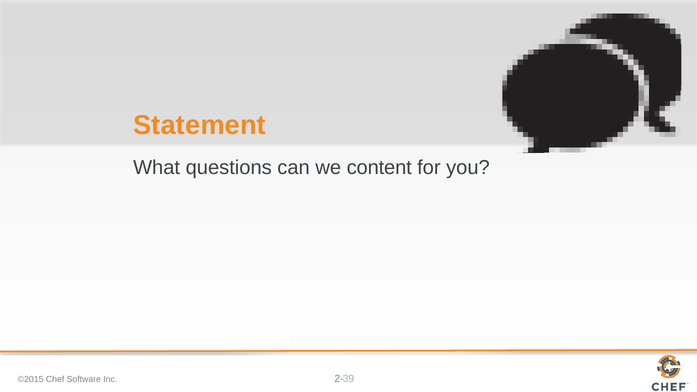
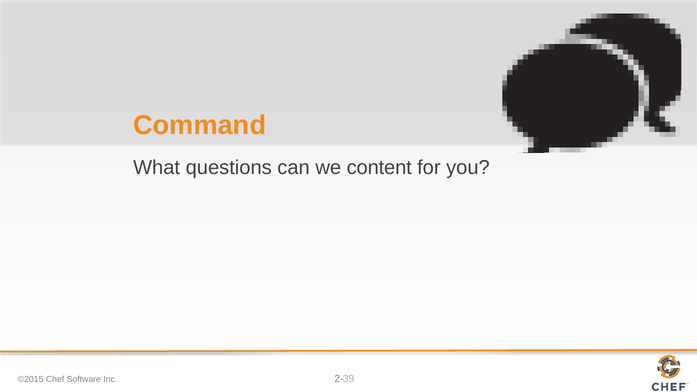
Statement: Statement -> Command
